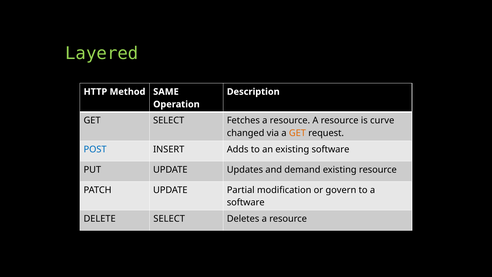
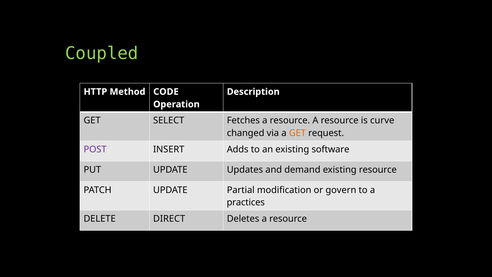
Layered: Layered -> Coupled
SAME: SAME -> CODE
POST colour: blue -> purple
software at (246, 202): software -> practices
DELETE SELECT: SELECT -> DIRECT
